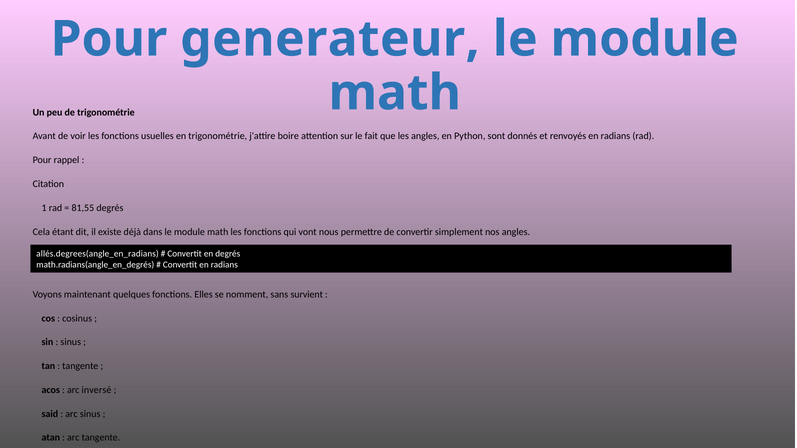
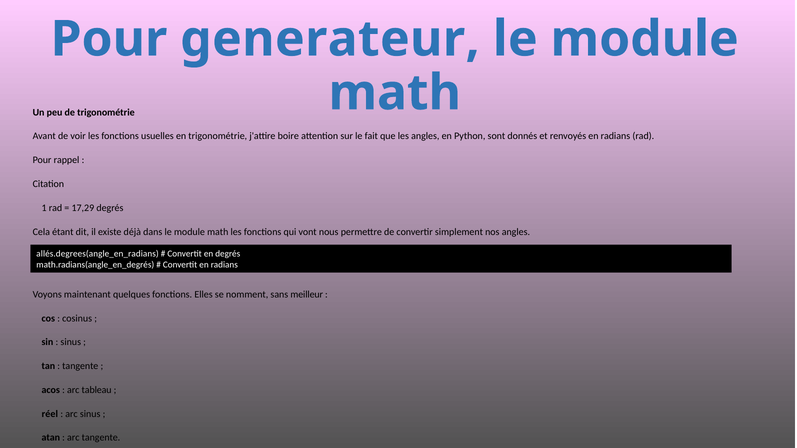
81,55: 81,55 -> 17,29
survient: survient -> meilleur
inversé: inversé -> tableau
said: said -> réel
